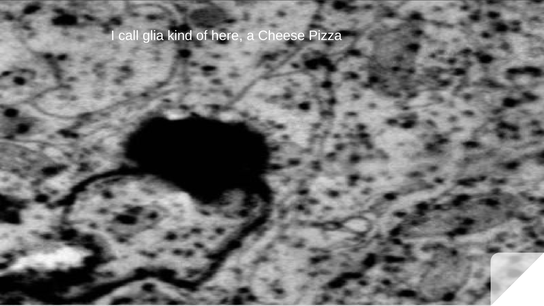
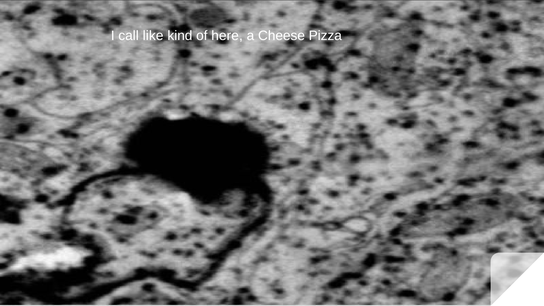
glia: glia -> like
